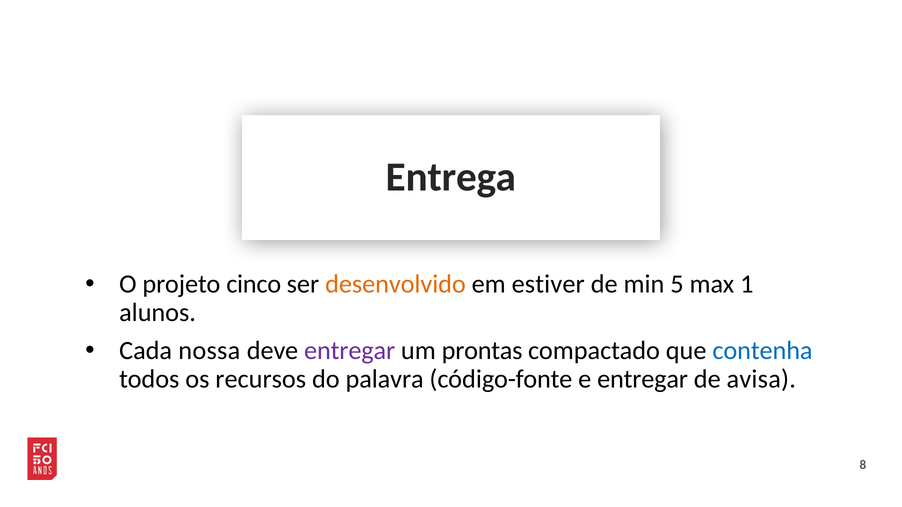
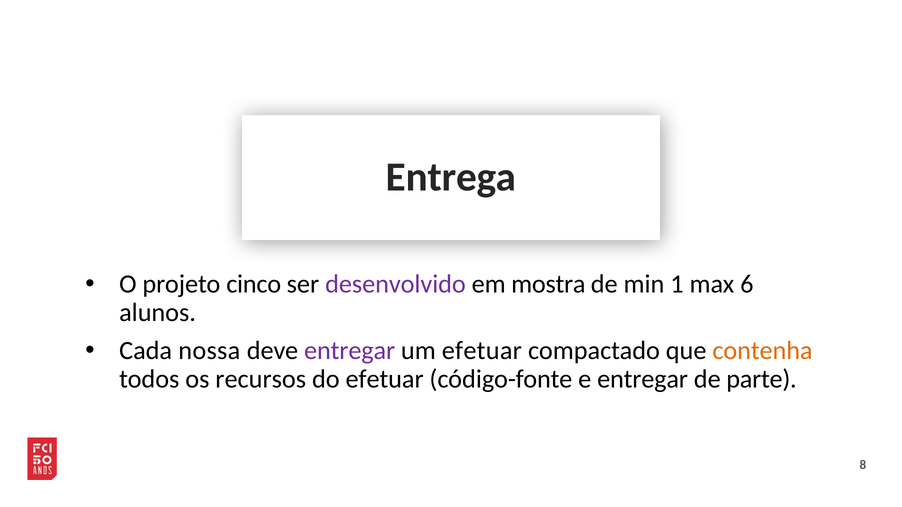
desenvolvido colour: orange -> purple
estiver: estiver -> mostra
5: 5 -> 1
1: 1 -> 6
um prontas: prontas -> efetuar
contenha colour: blue -> orange
do palavra: palavra -> efetuar
avisa: avisa -> parte
